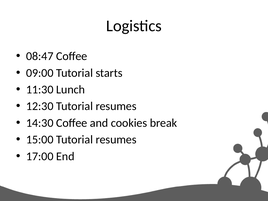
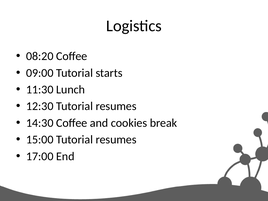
08:47: 08:47 -> 08:20
